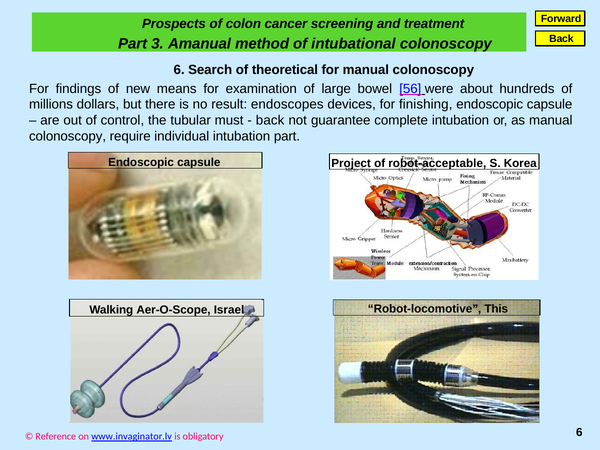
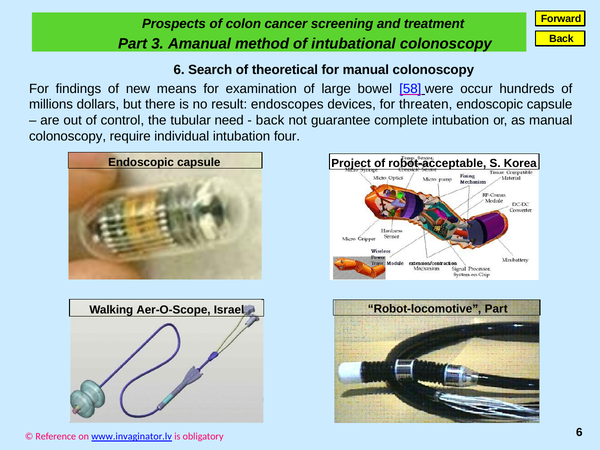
56: 56 -> 58
about: about -> occur
finishing: finishing -> threaten
must: must -> need
intubation part: part -> four
Robot-locomotive This: This -> Part
